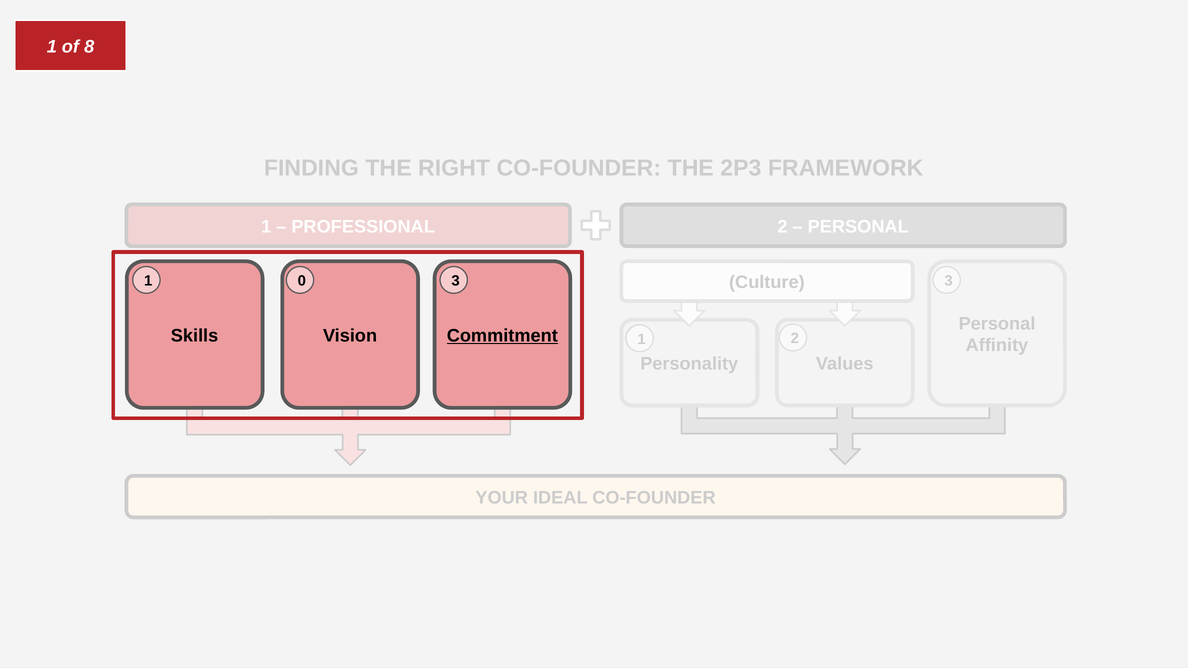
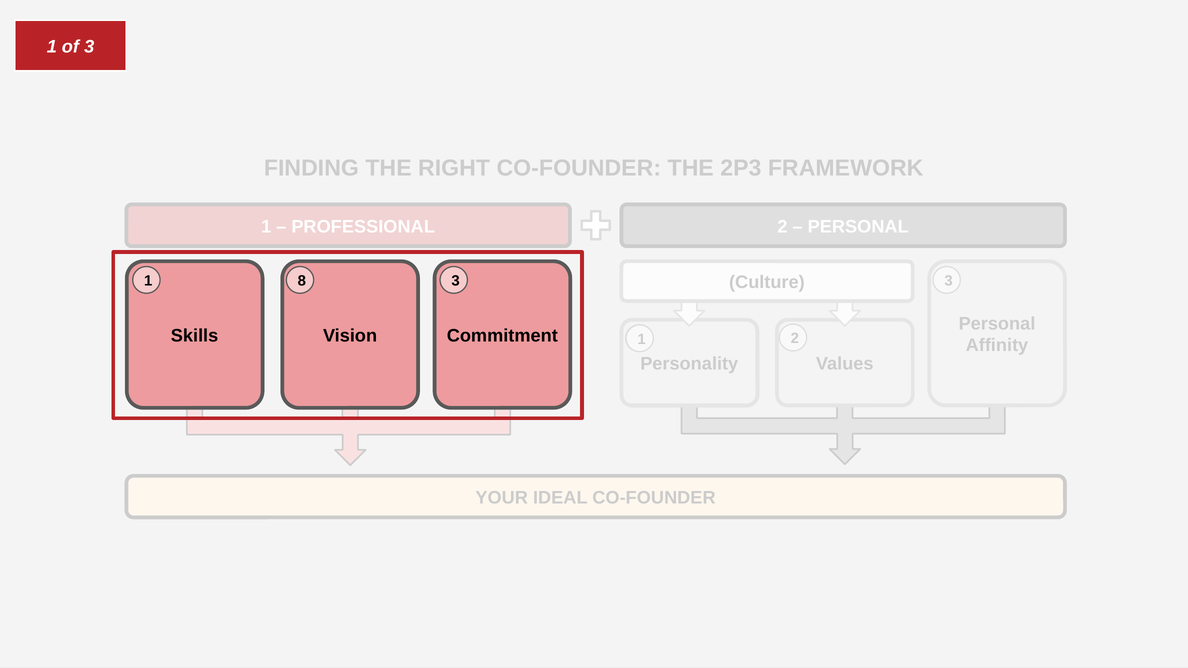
of 8: 8 -> 3
0: 0 -> 8
Commitment underline: present -> none
